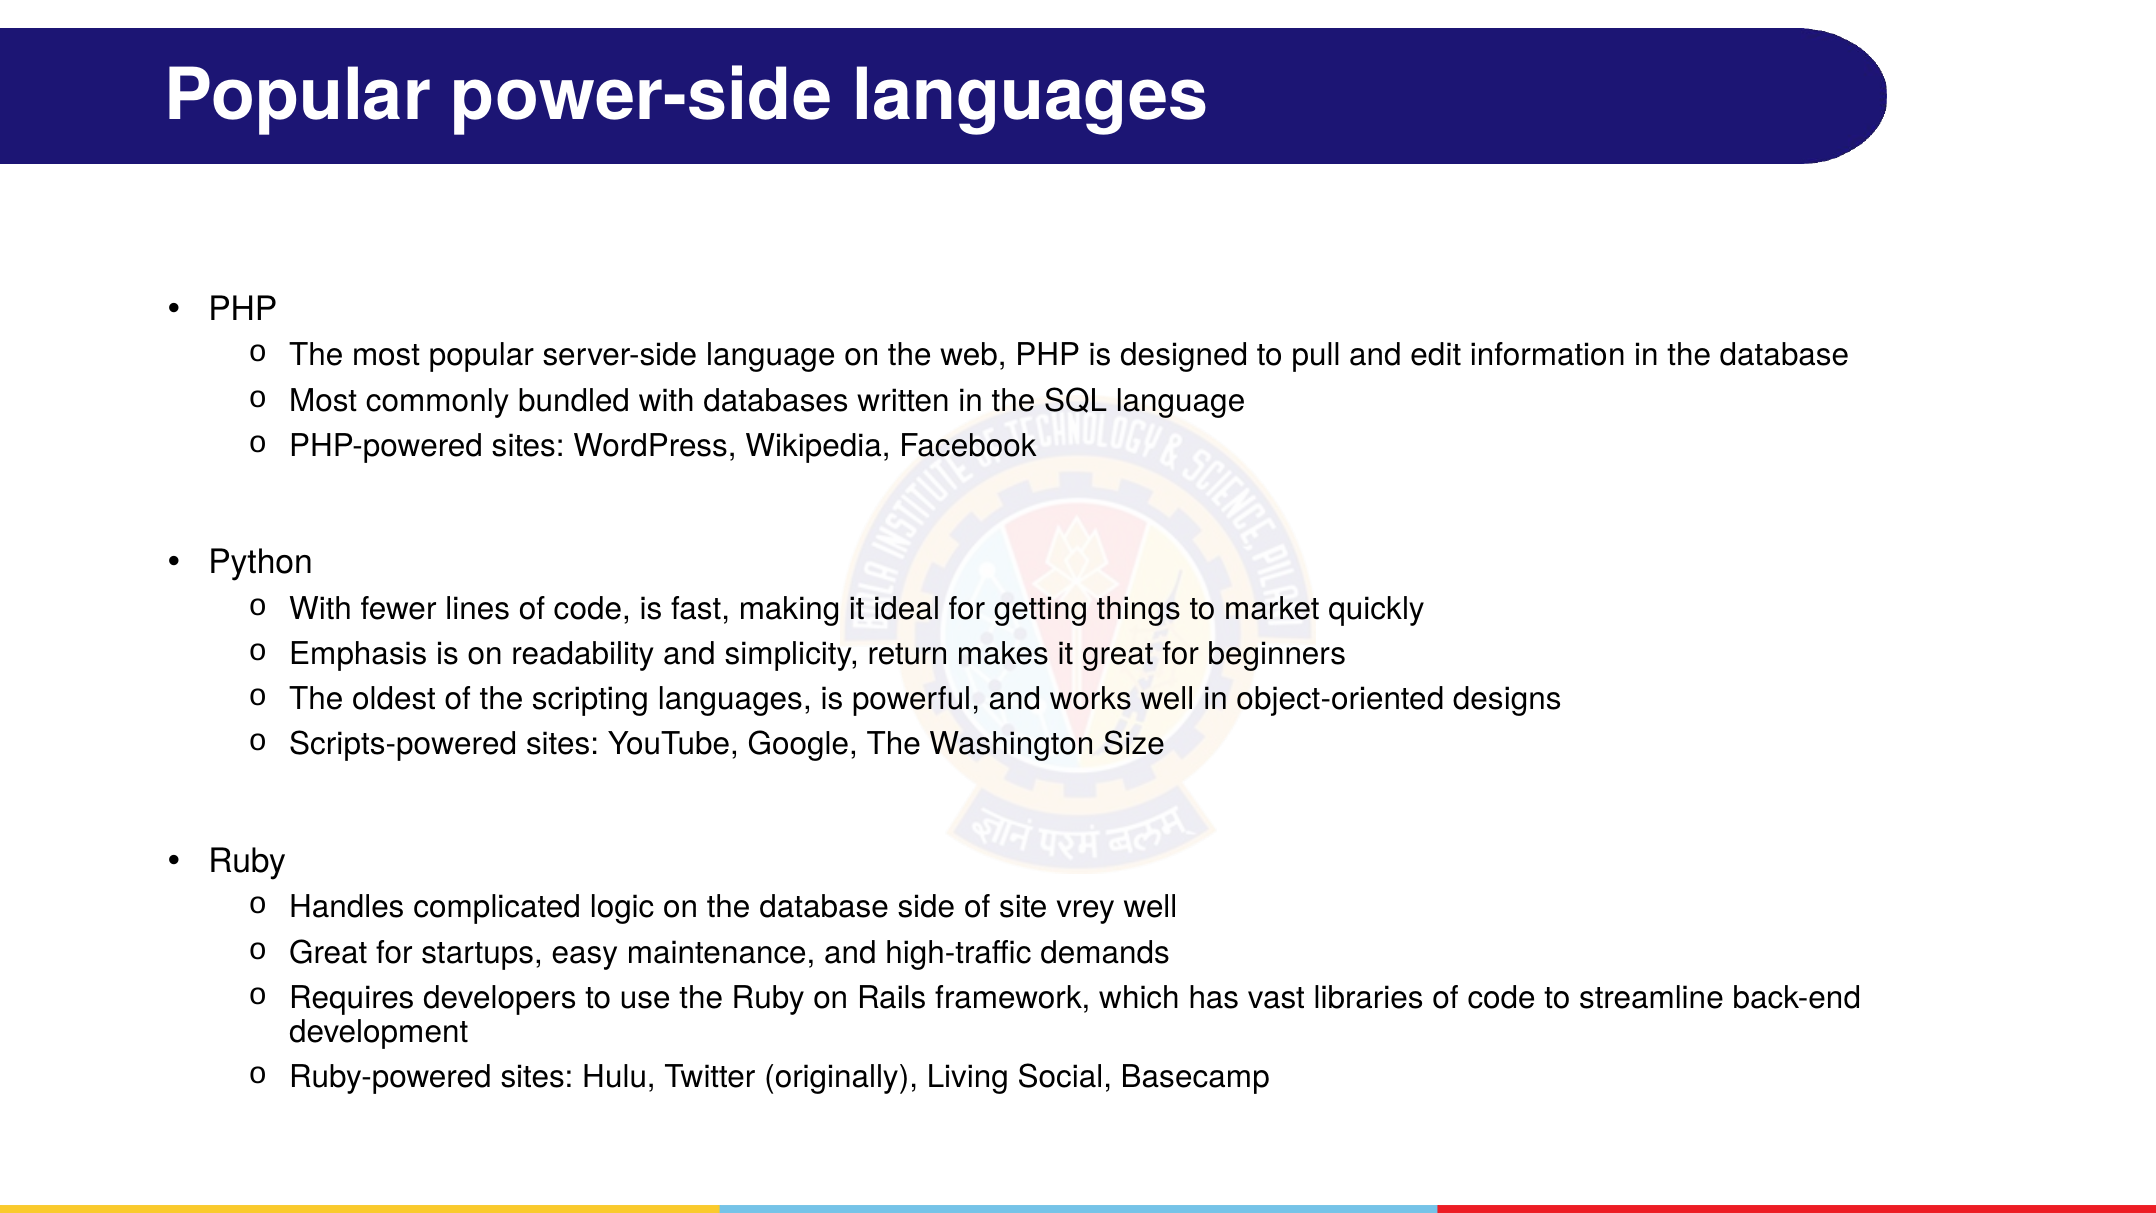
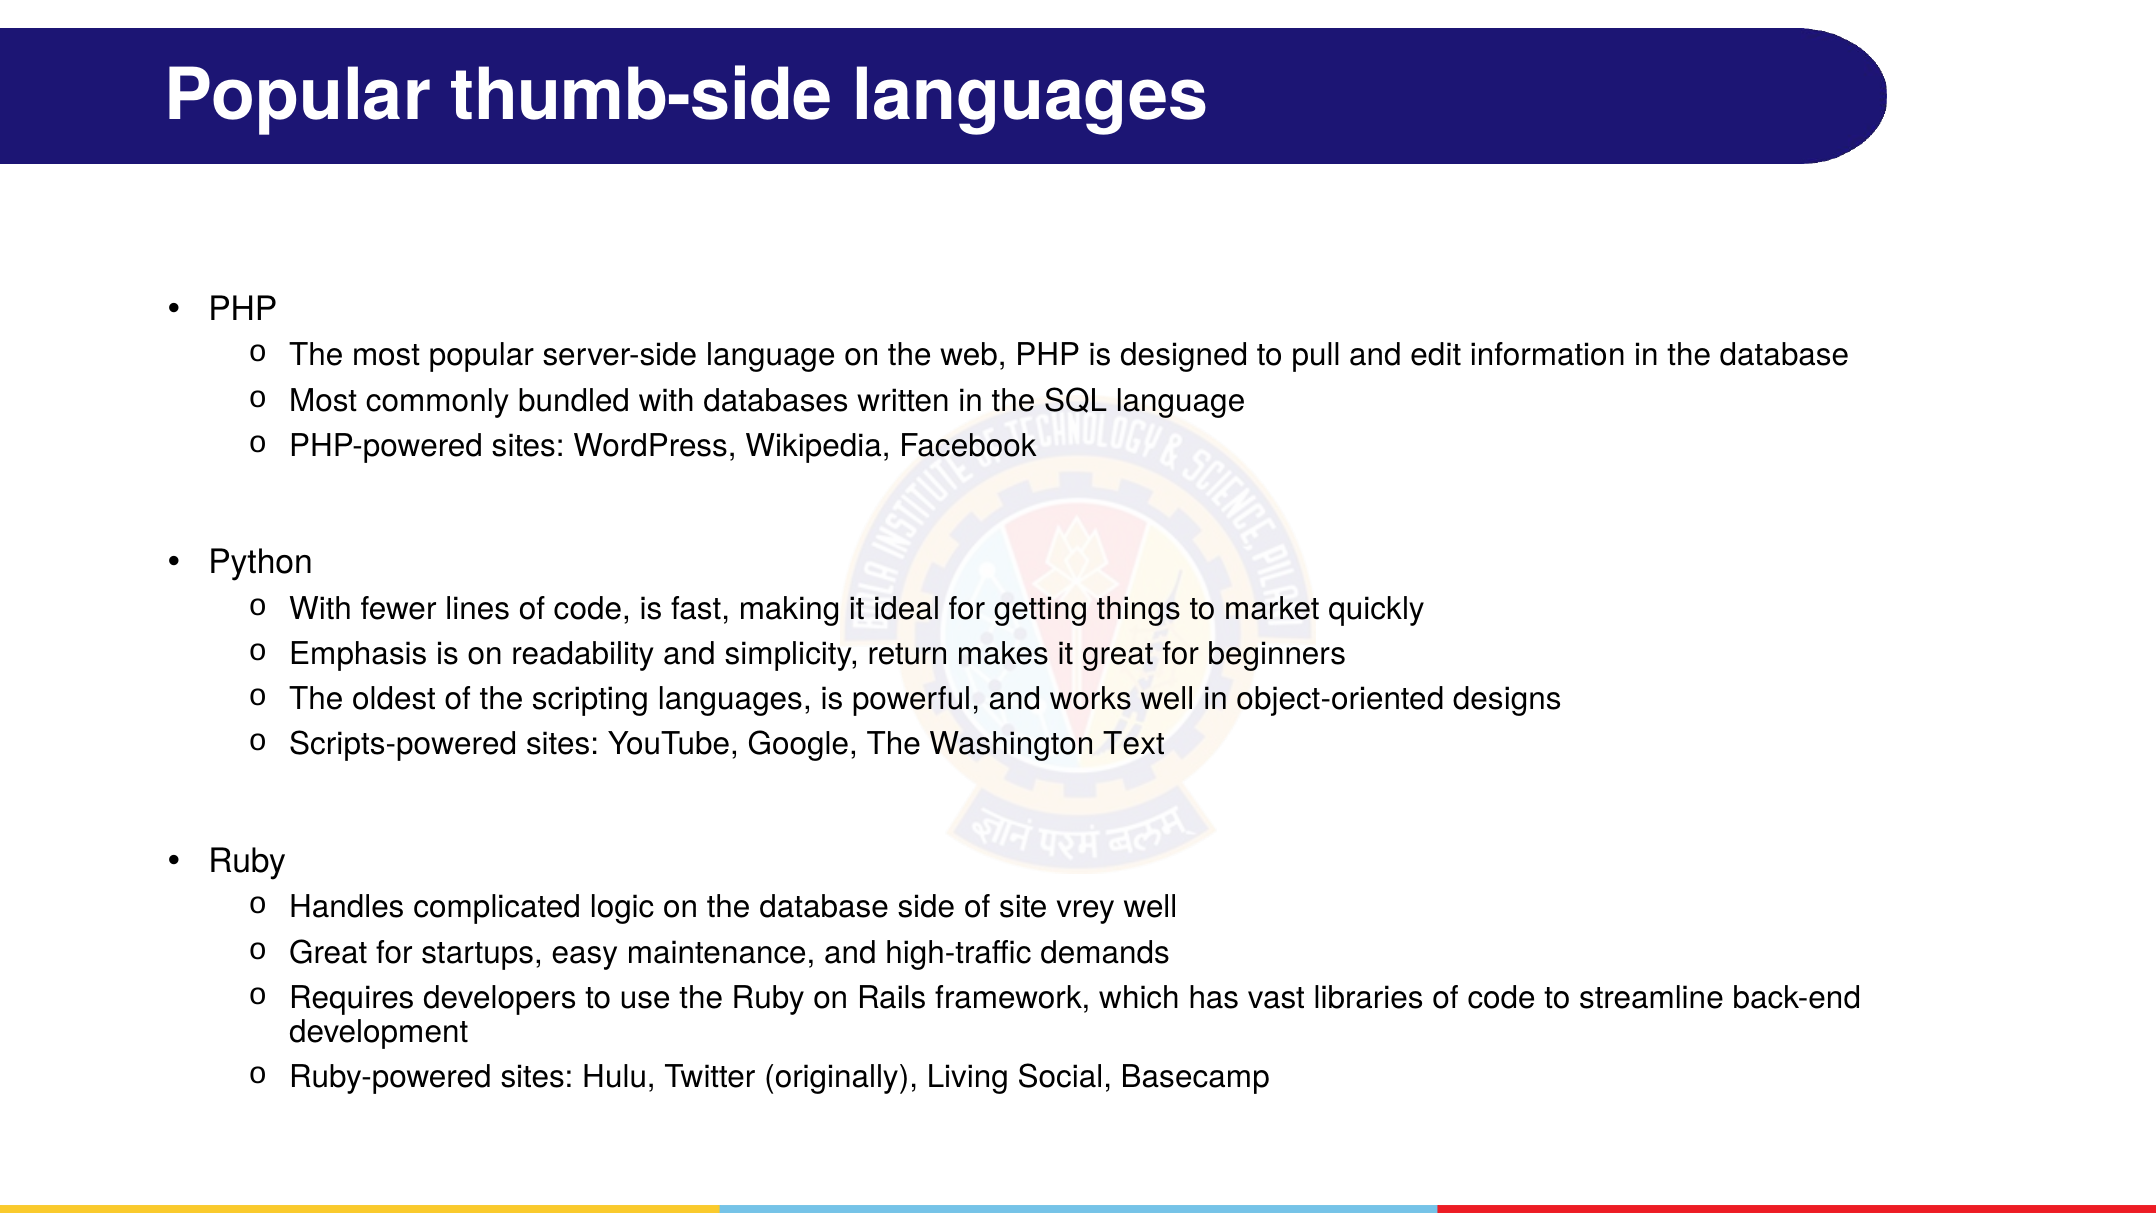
power-side: power-side -> thumb-side
Size: Size -> Text
